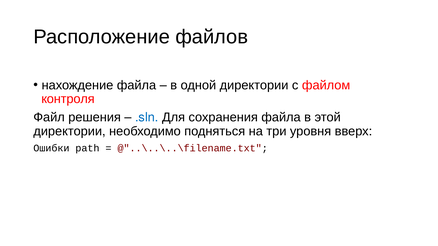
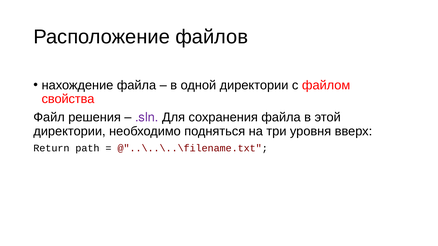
контроля: контроля -> свойства
.sln colour: blue -> purple
Ошибки: Ошибки -> Return
